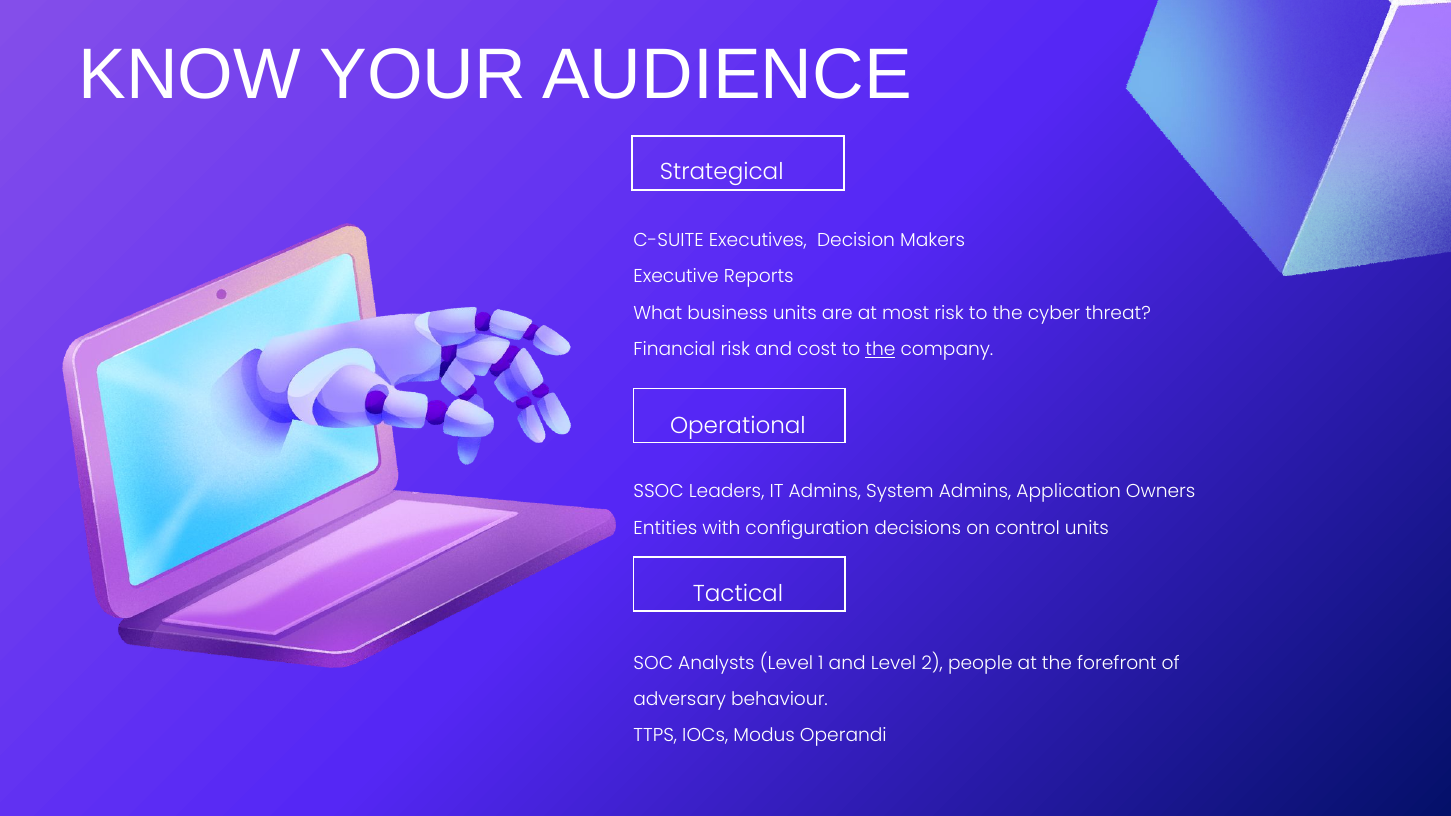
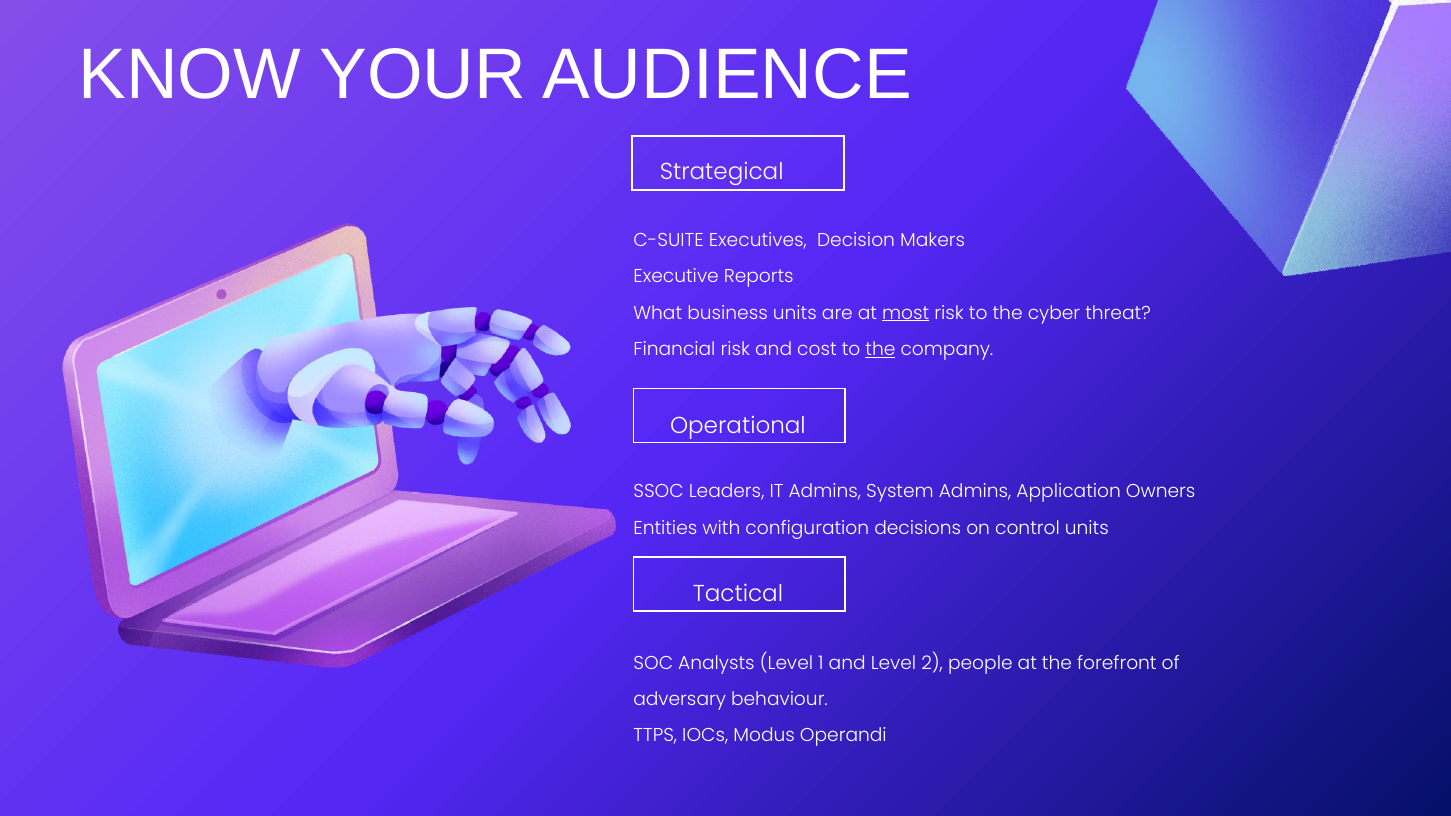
most underline: none -> present
